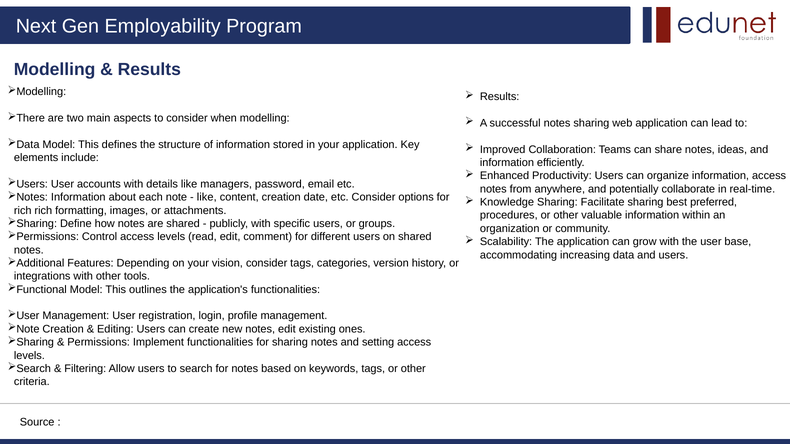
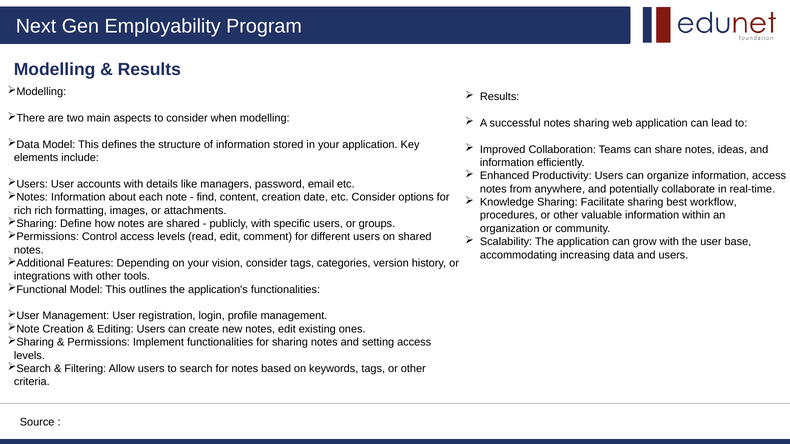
like at (207, 197): like -> find
preferred: preferred -> workflow
